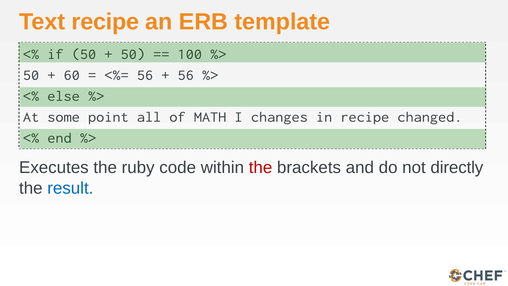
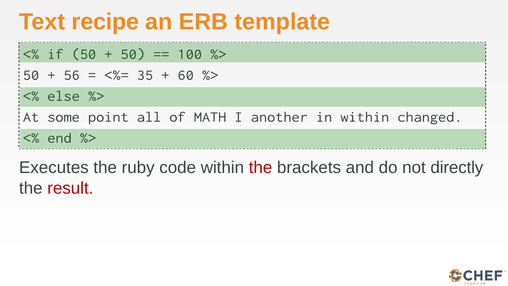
60: 60 -> 56
56 at (145, 75): 56 -> 35
56 at (186, 75): 56 -> 60
changes: changes -> another
in recipe: recipe -> within
result colour: blue -> red
